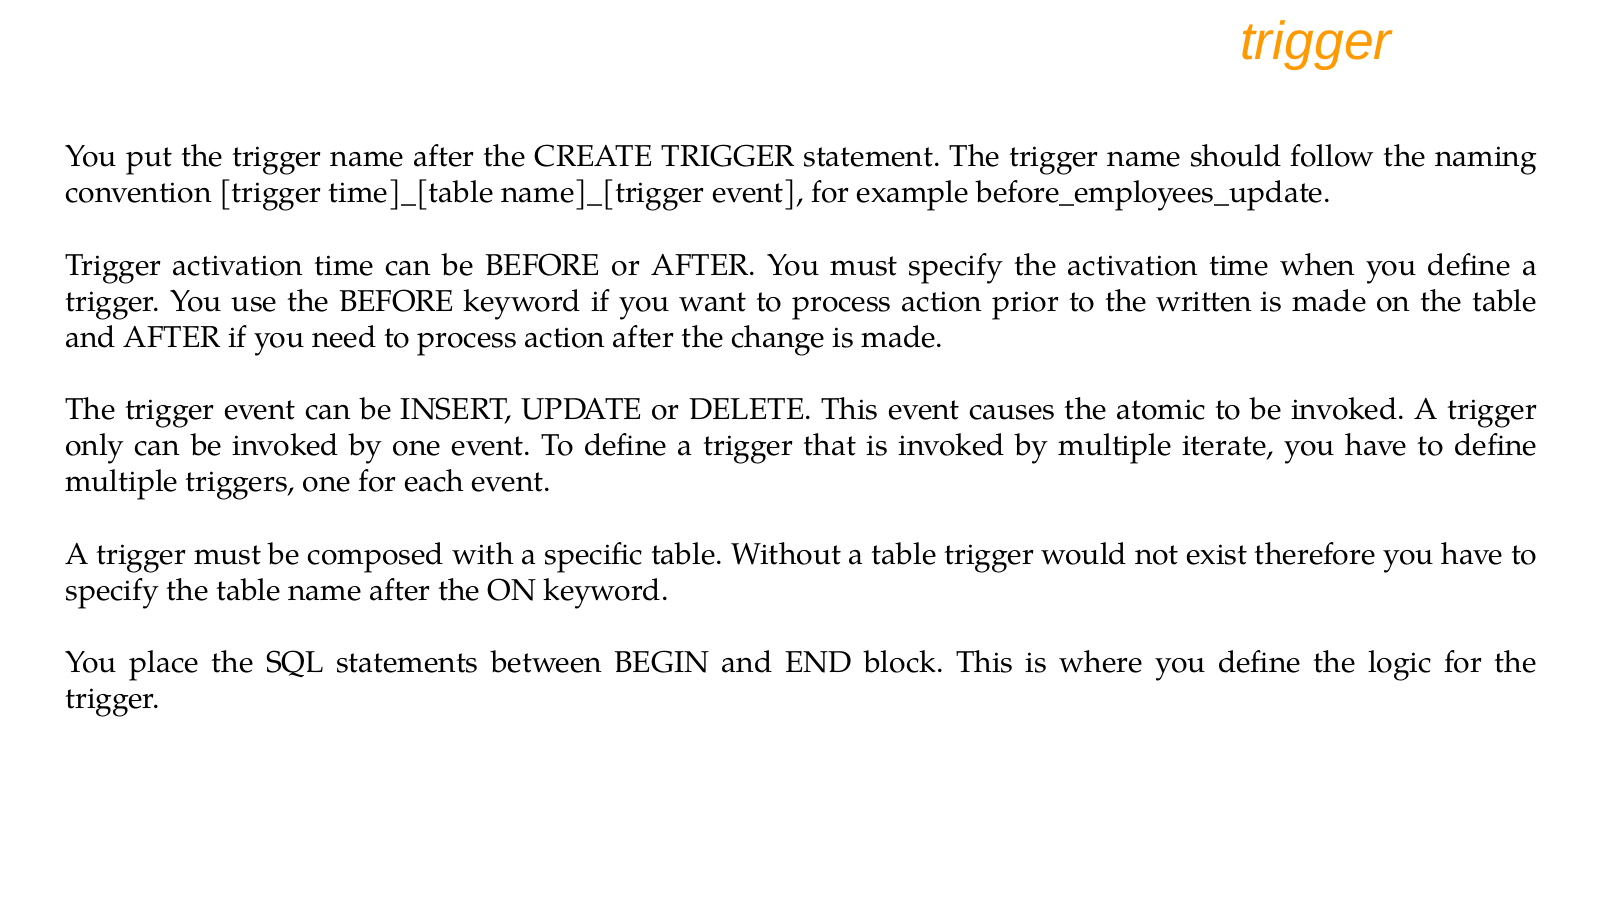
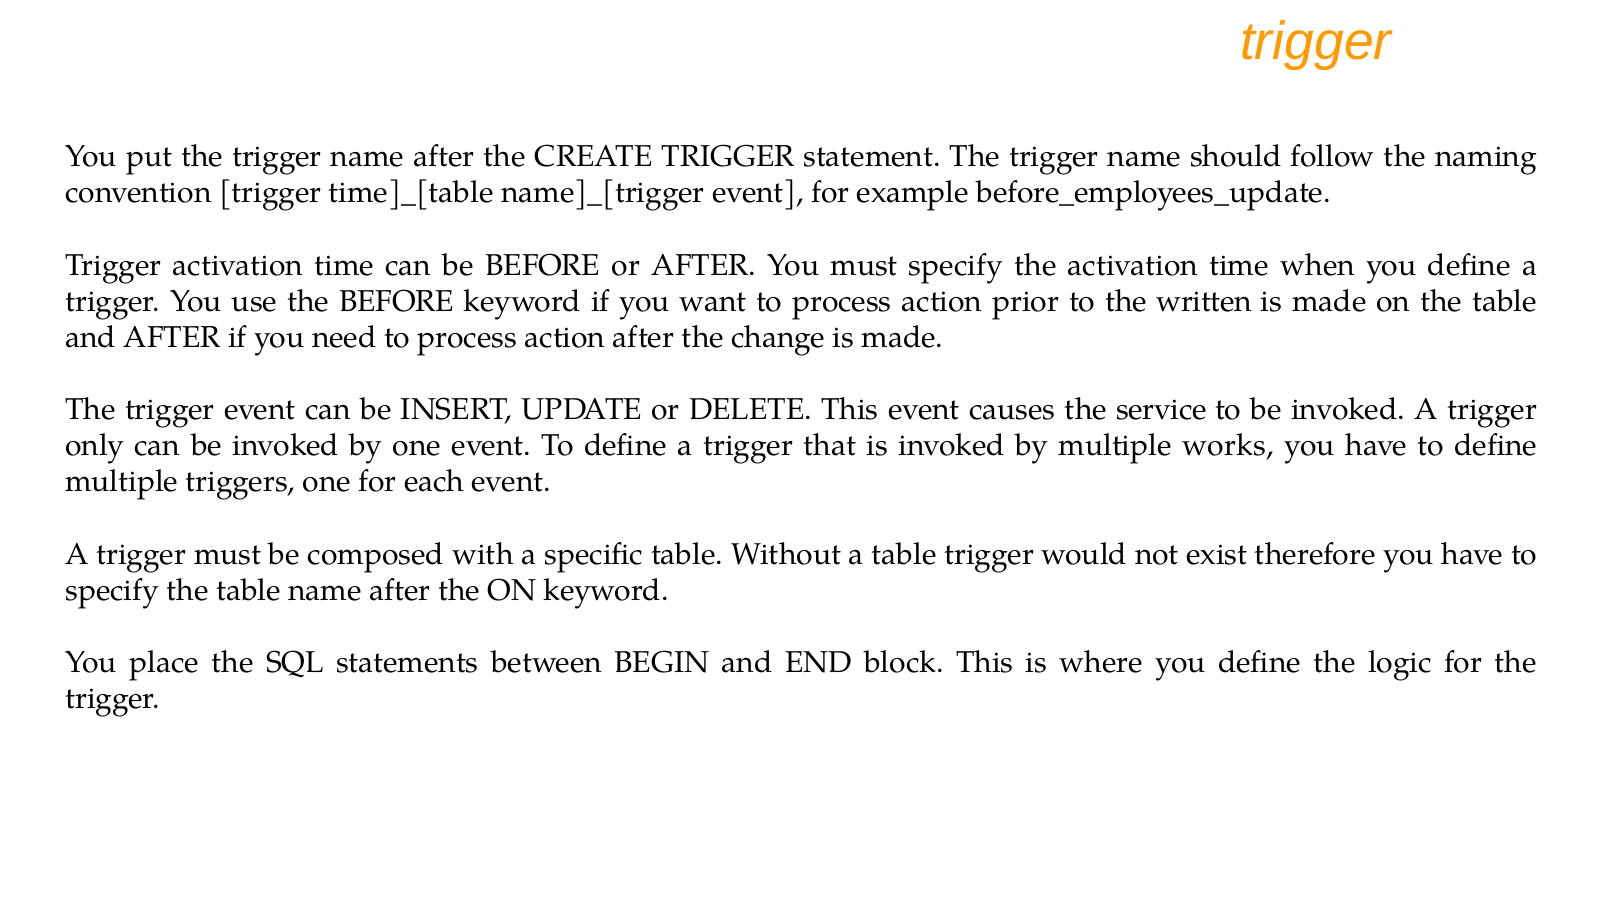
atomic: atomic -> service
iterate: iterate -> works
